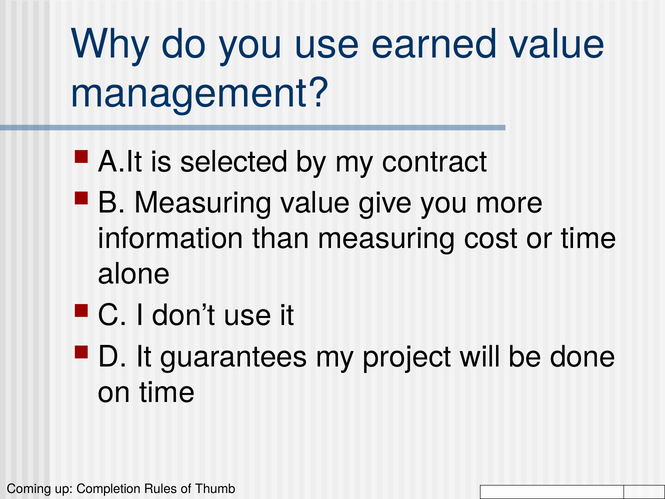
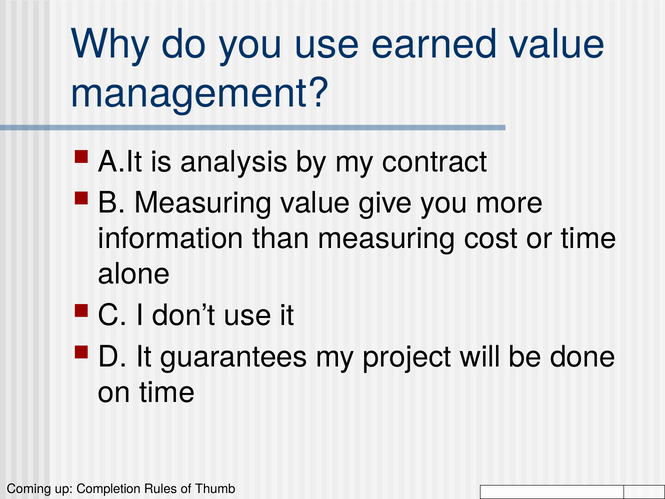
selected: selected -> analysis
